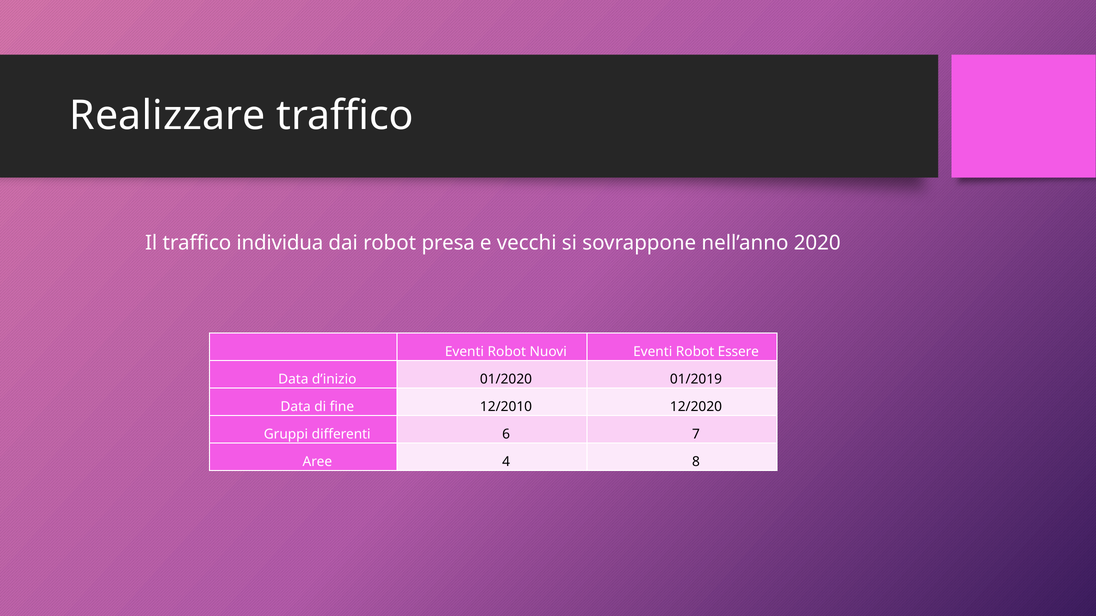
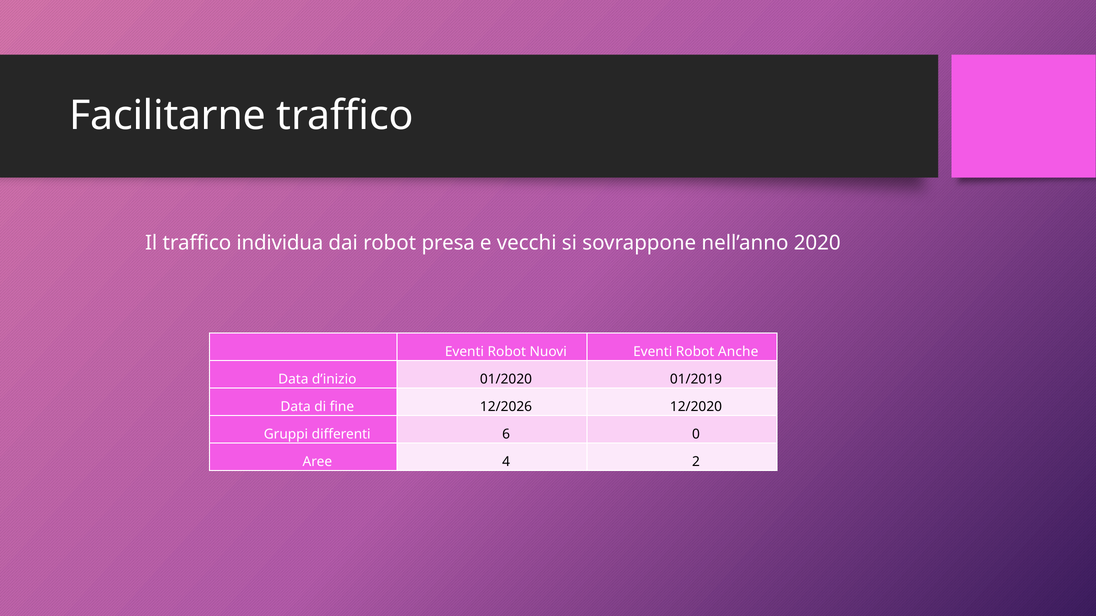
Realizzare: Realizzare -> Facilitarne
Essere: Essere -> Anche
12/2010: 12/2010 -> 12/2026
7: 7 -> 0
8: 8 -> 2
